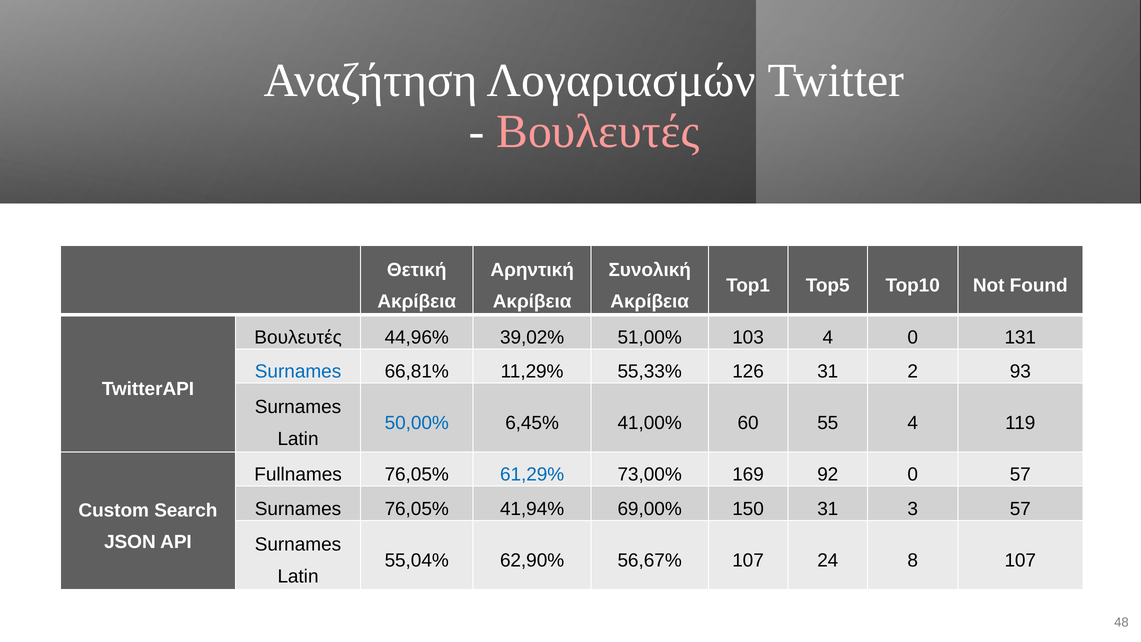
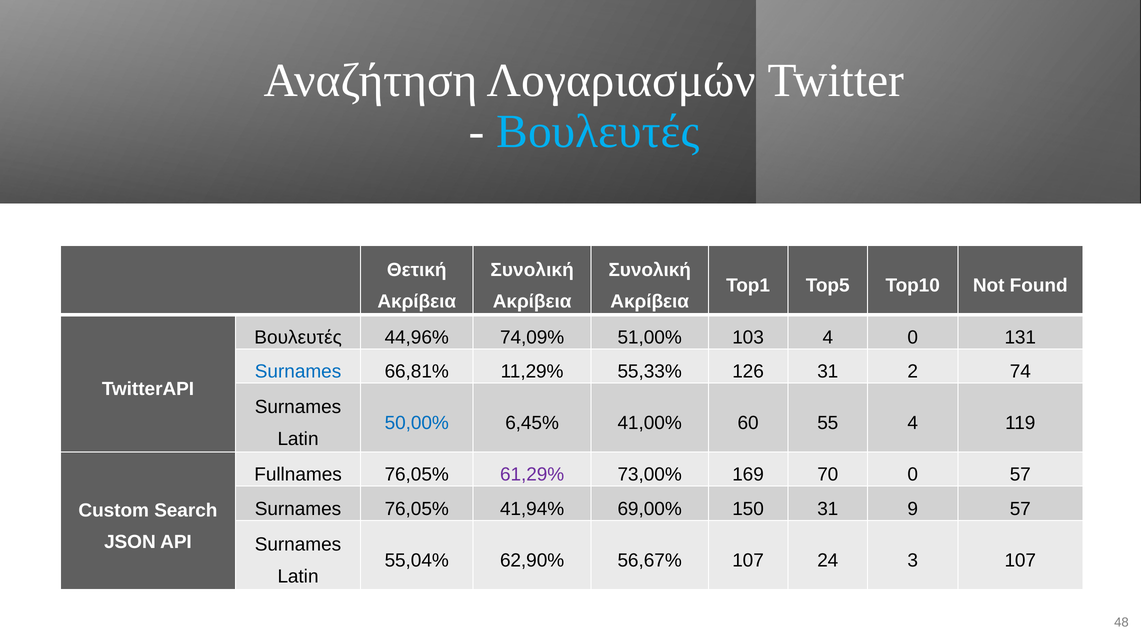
Βουλευτές at (598, 132) colour: pink -> light blue
Αρηντική at (532, 270): Αρηντική -> Συνολική
39,02%: 39,02% -> 74,09%
93: 93 -> 74
61,29% colour: blue -> purple
92: 92 -> 70
3: 3 -> 9
8: 8 -> 3
